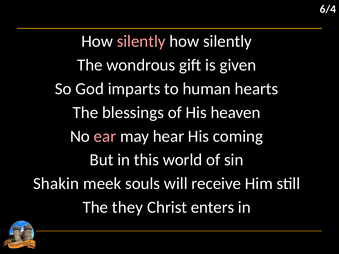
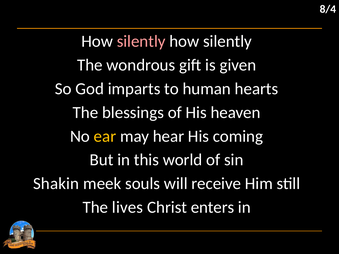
6/4: 6/4 -> 8/4
ear colour: pink -> yellow
they: they -> lives
